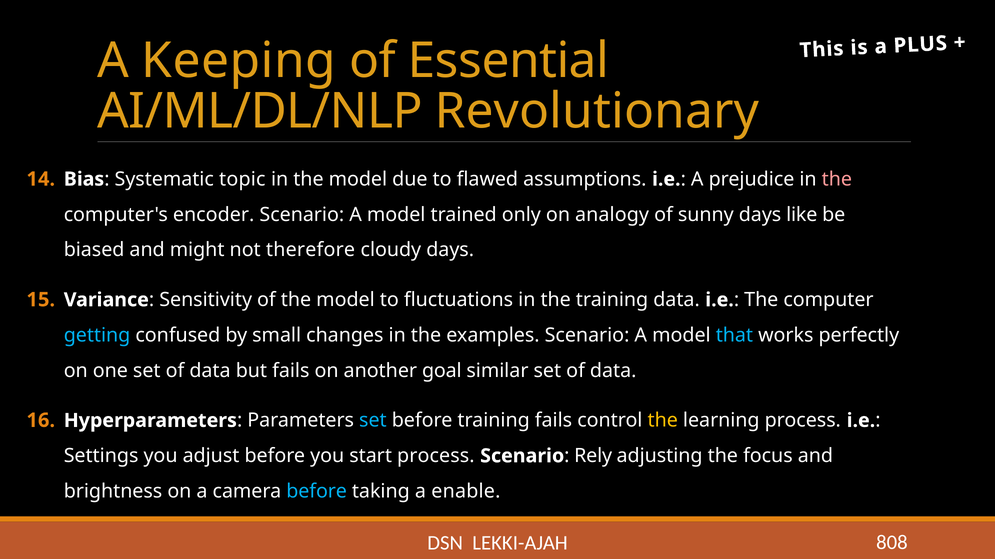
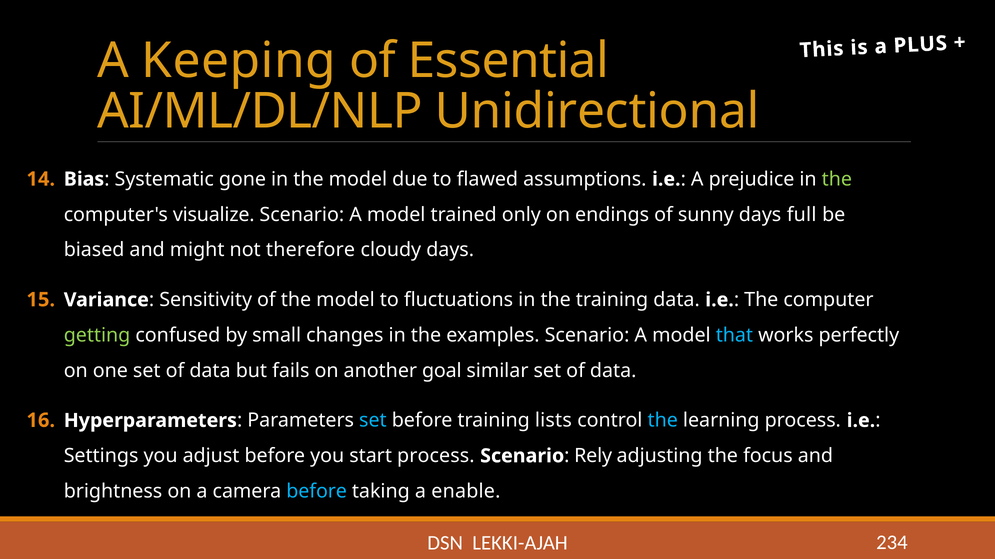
Revolutionary: Revolutionary -> Unidirectional
topic: topic -> gone
the at (837, 179) colour: pink -> light green
encoder: encoder -> visualize
analogy: analogy -> endings
like: like -> full
getting colour: light blue -> light green
training fails: fails -> lists
the at (663, 421) colour: yellow -> light blue
808: 808 -> 234
